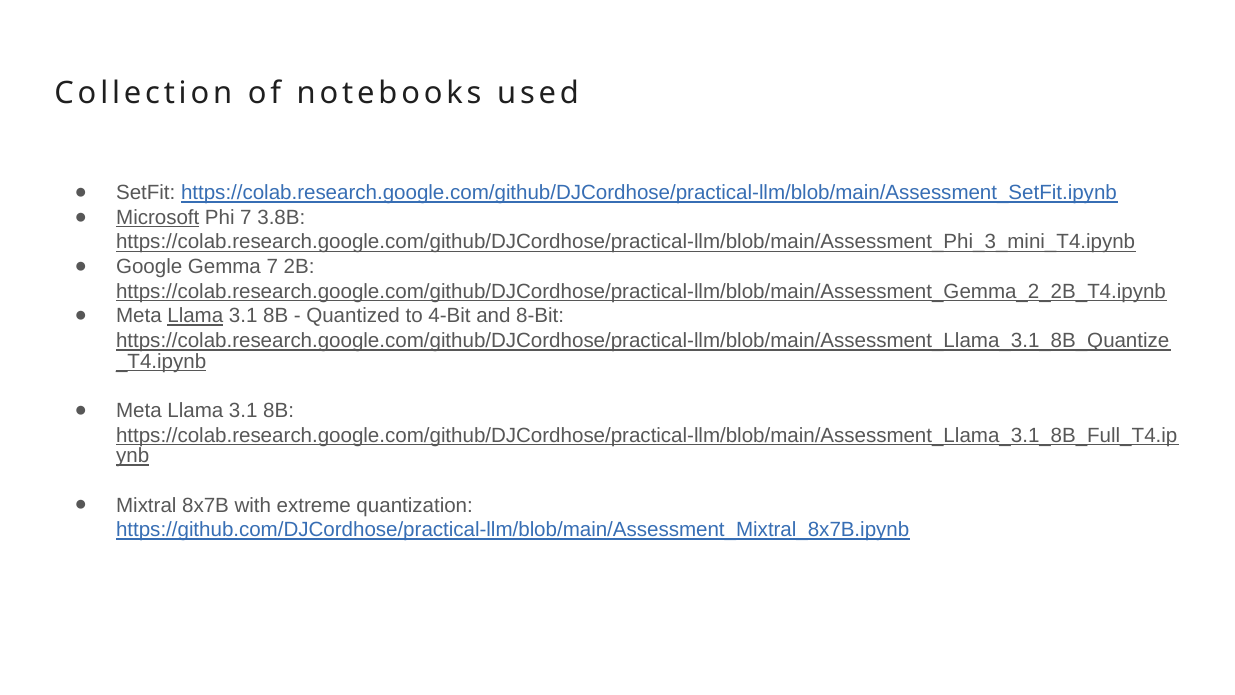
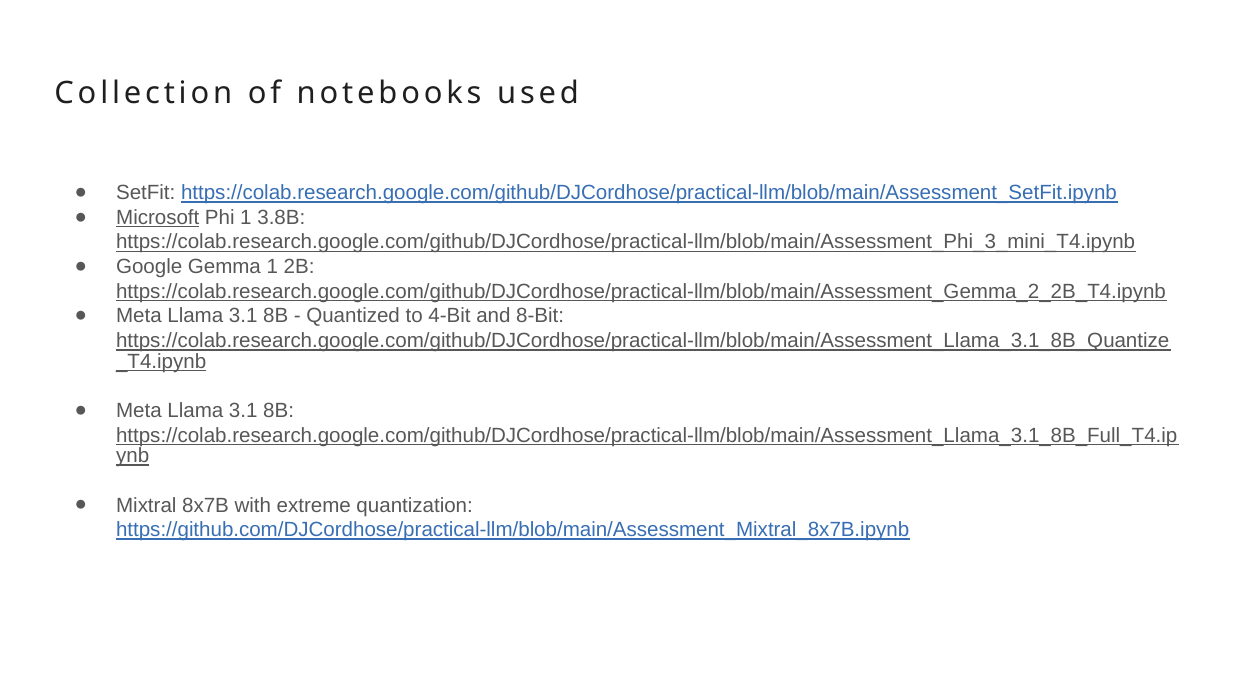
Phi 7: 7 -> 1
Gemma 7: 7 -> 1
Llama at (195, 316) underline: present -> none
